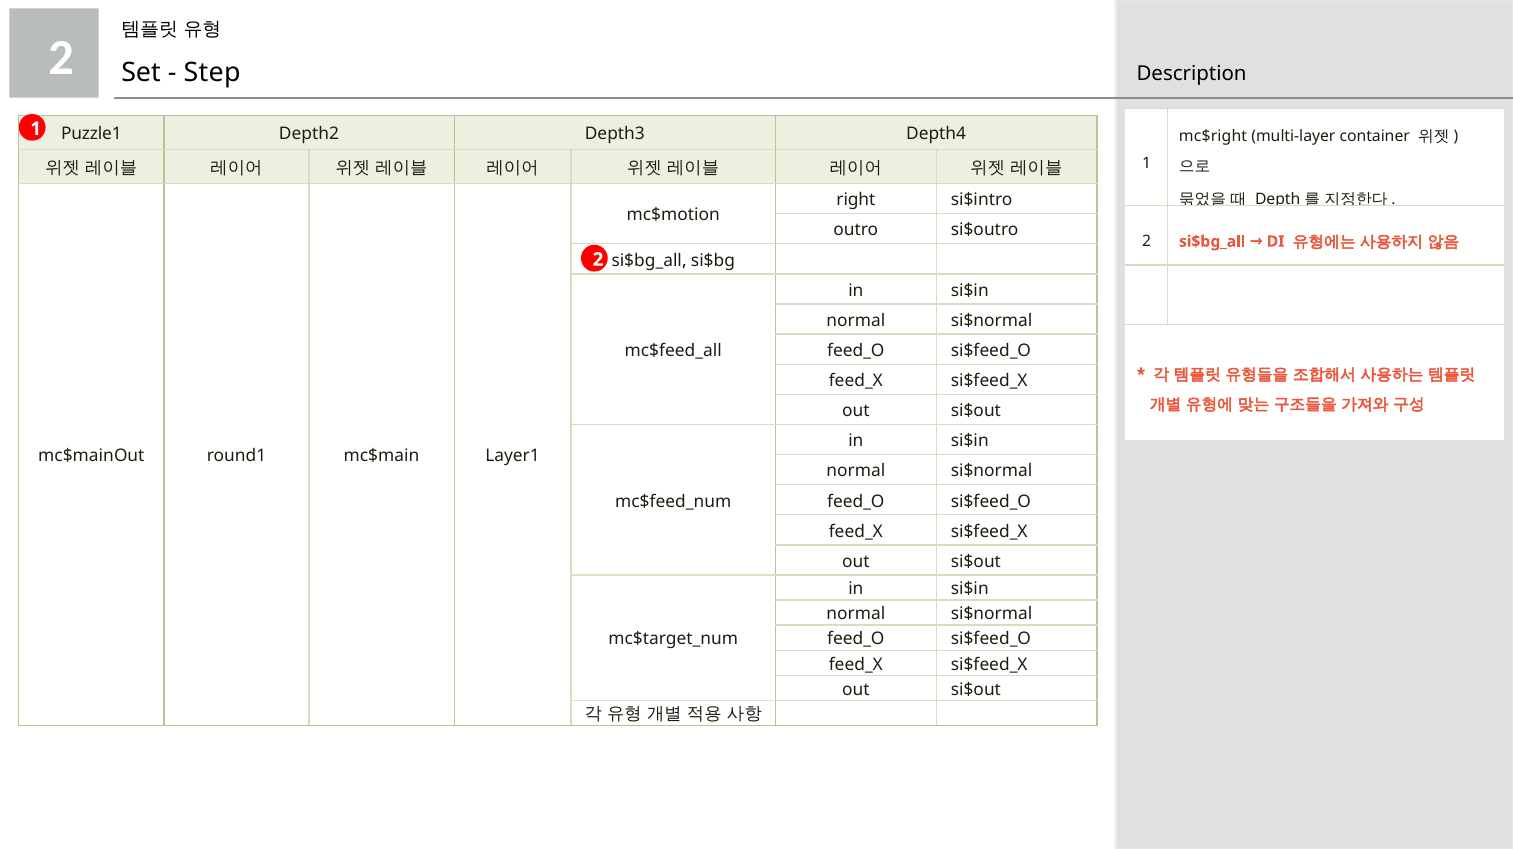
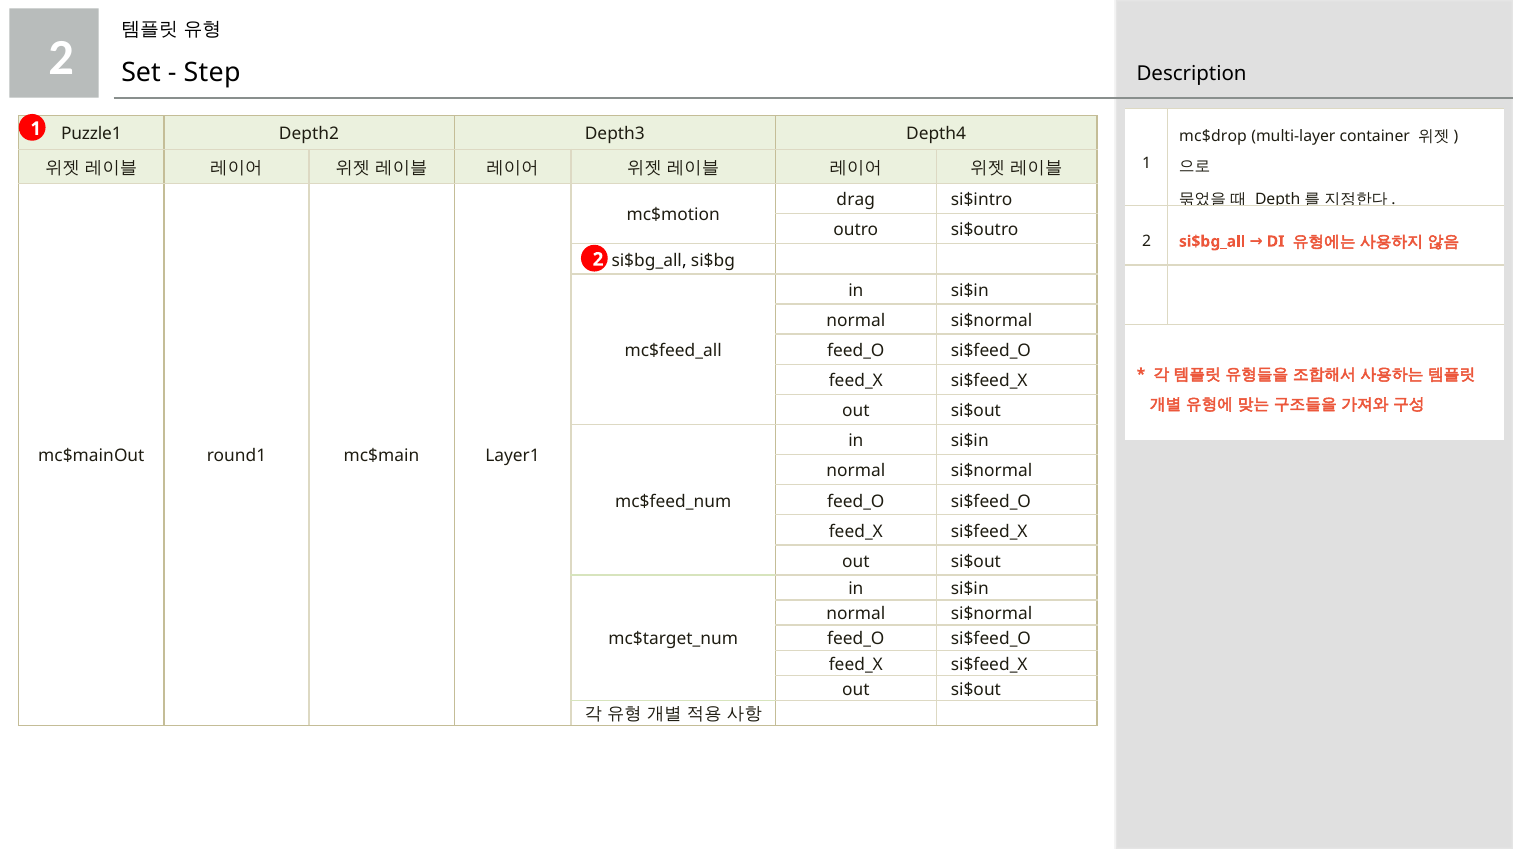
mc$right: mc$right -> mc$drop
right: right -> drag
